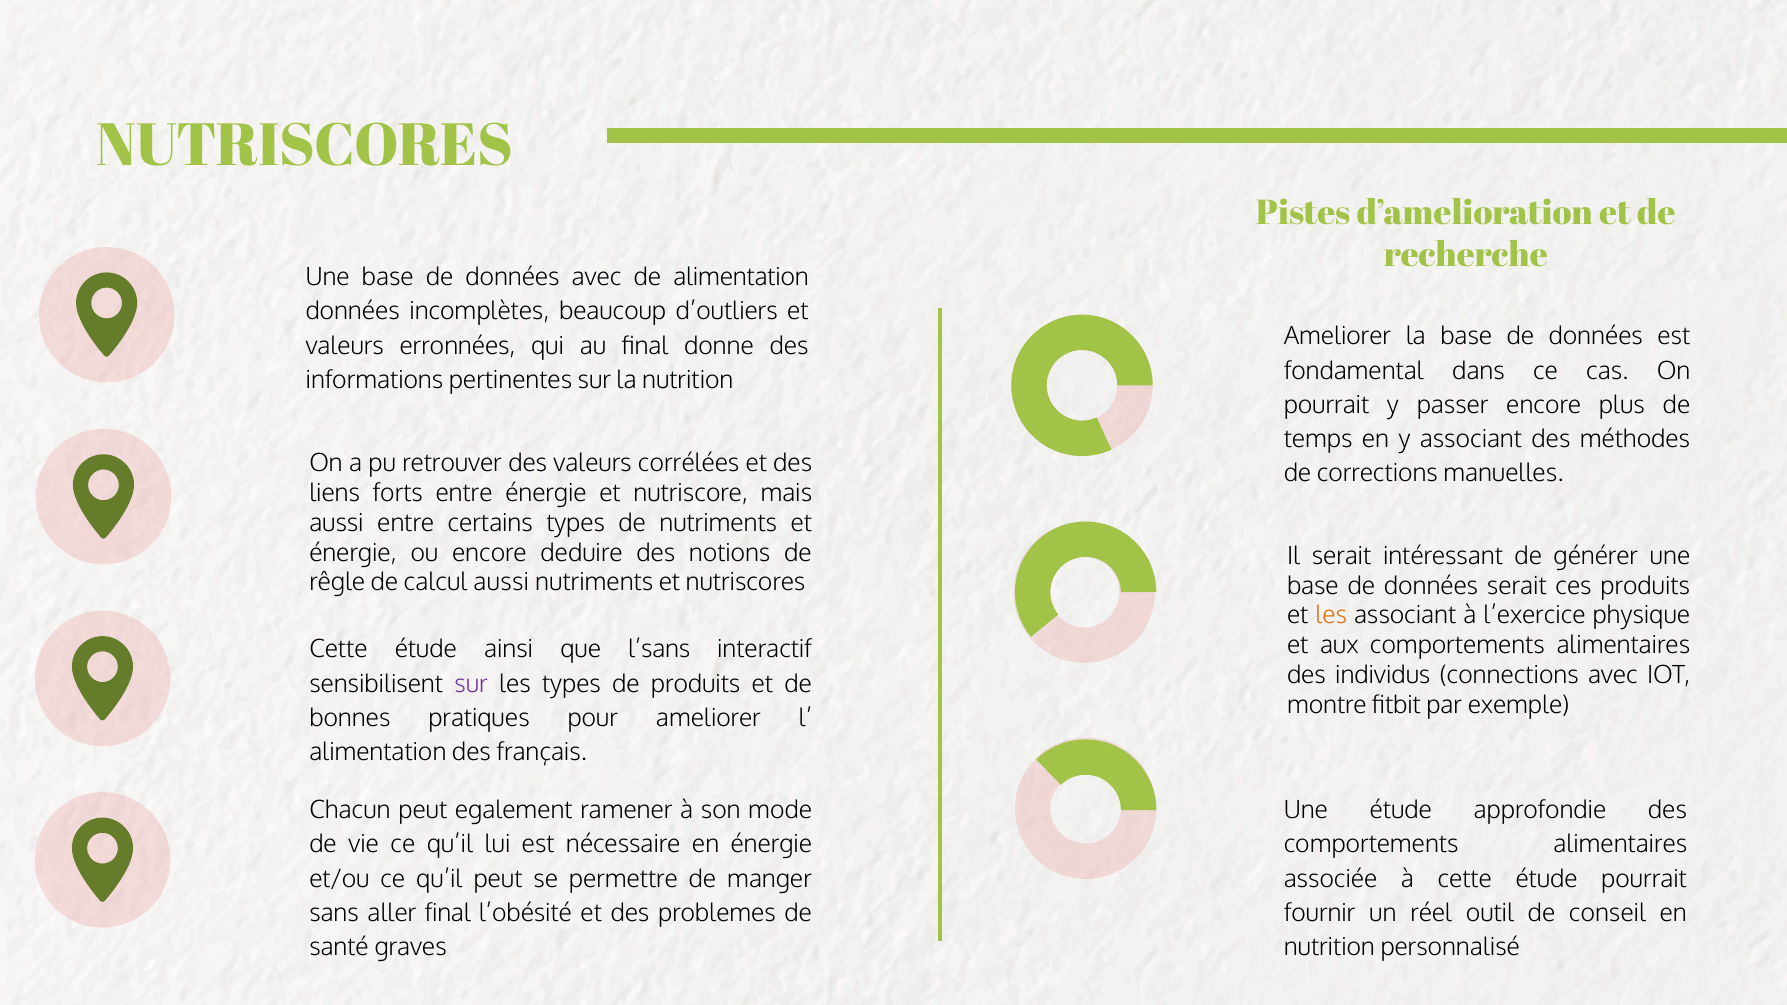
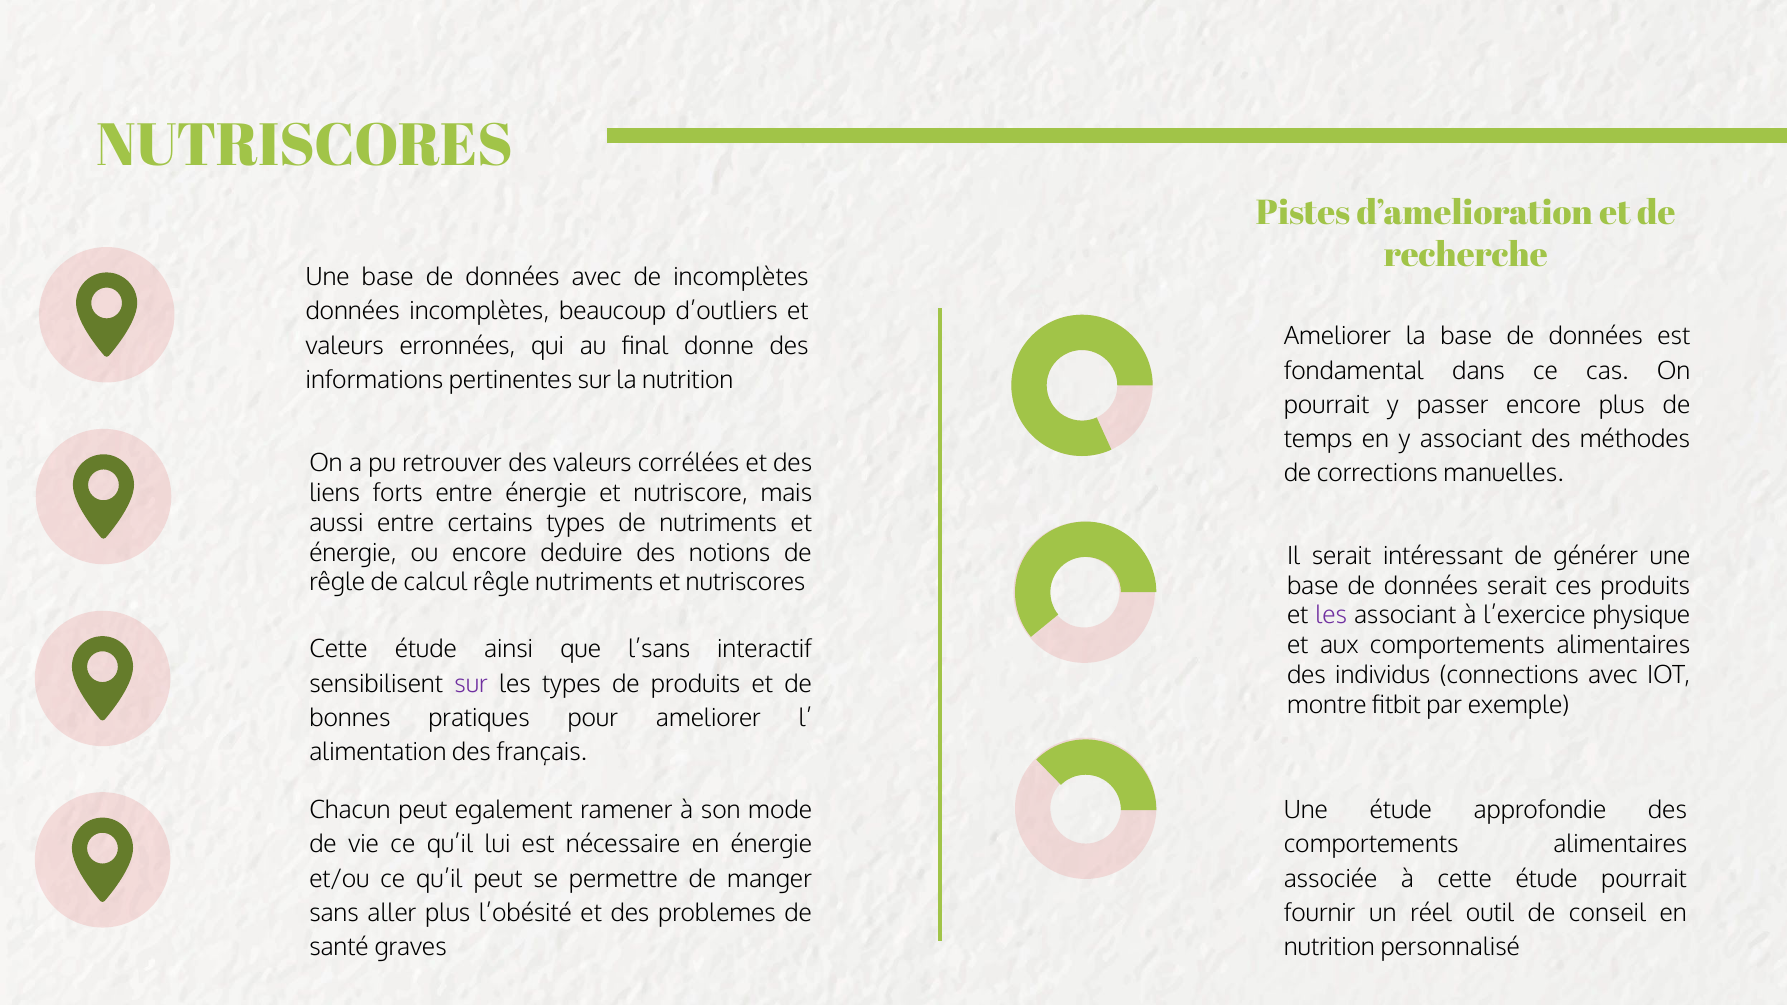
de alimentation: alimentation -> incomplètes
calcul aussi: aussi -> rêgle
les at (1331, 616) colour: orange -> purple
aller final: final -> plus
